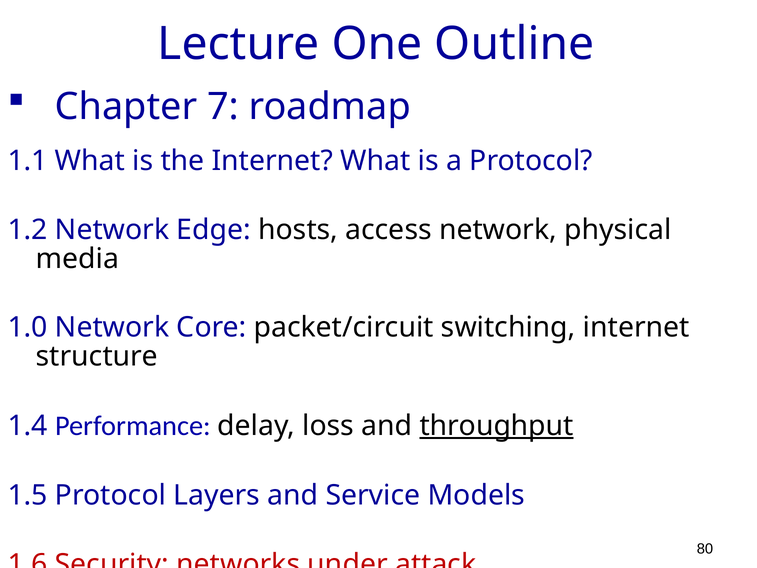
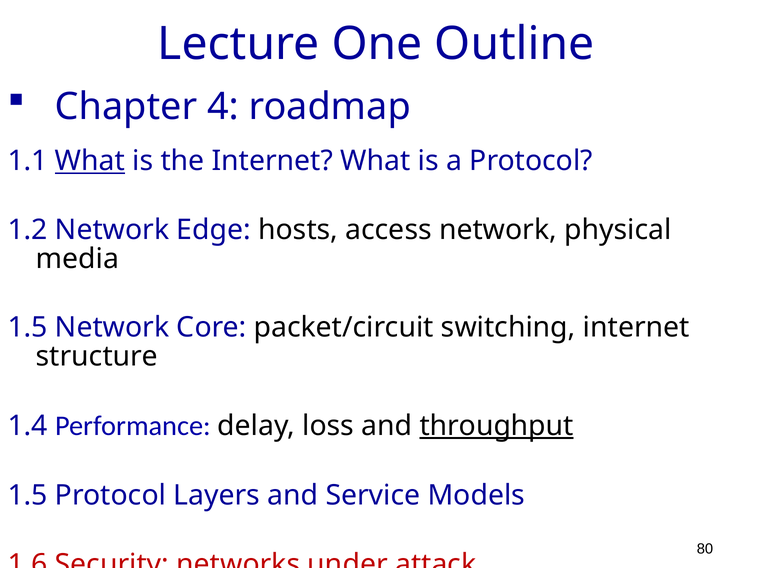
7: 7 -> 4
What at (90, 161) underline: none -> present
1.0 at (28, 327): 1.0 -> 1.5
